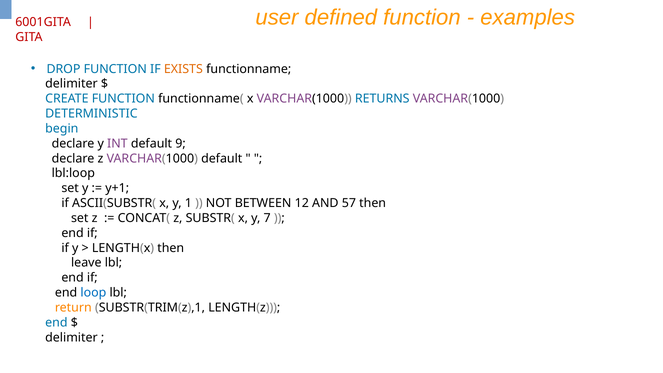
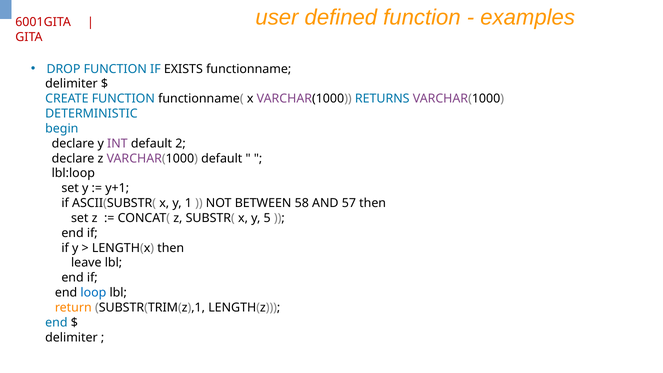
EXISTS colour: orange -> black
9: 9 -> 2
12: 12 -> 58
7: 7 -> 5
